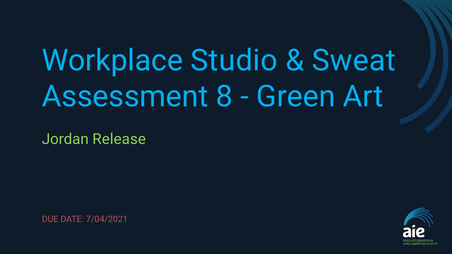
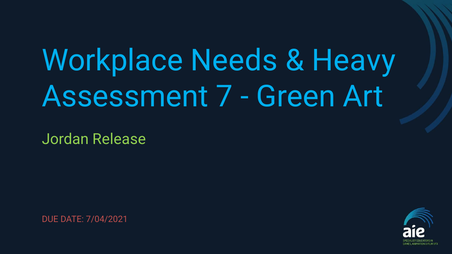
Studio: Studio -> Needs
Sweat: Sweat -> Heavy
8: 8 -> 7
